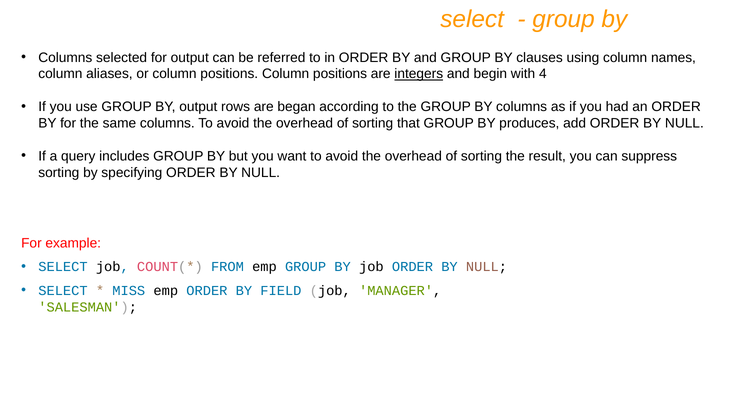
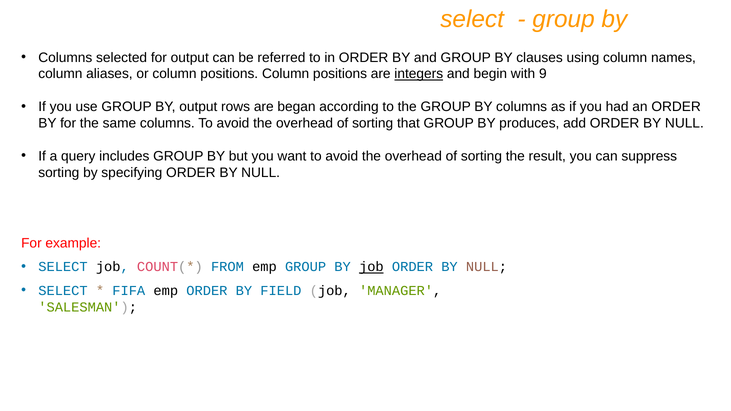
4: 4 -> 9
job at (371, 267) underline: none -> present
MISS: MISS -> FIFA
